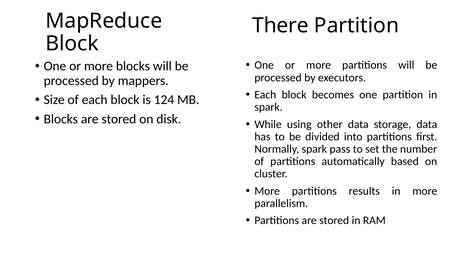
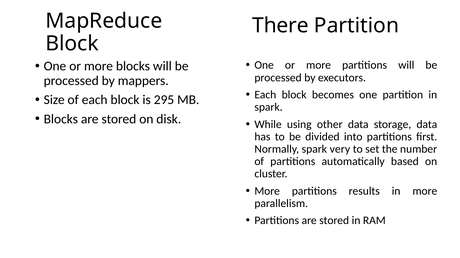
124: 124 -> 295
pass: pass -> very
